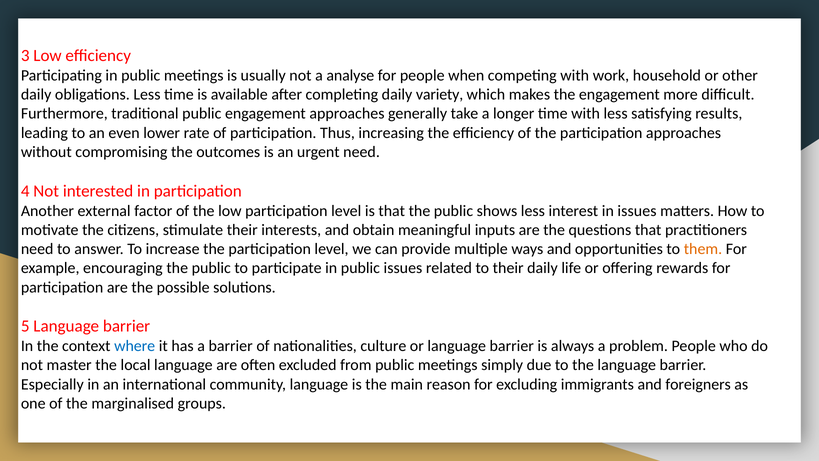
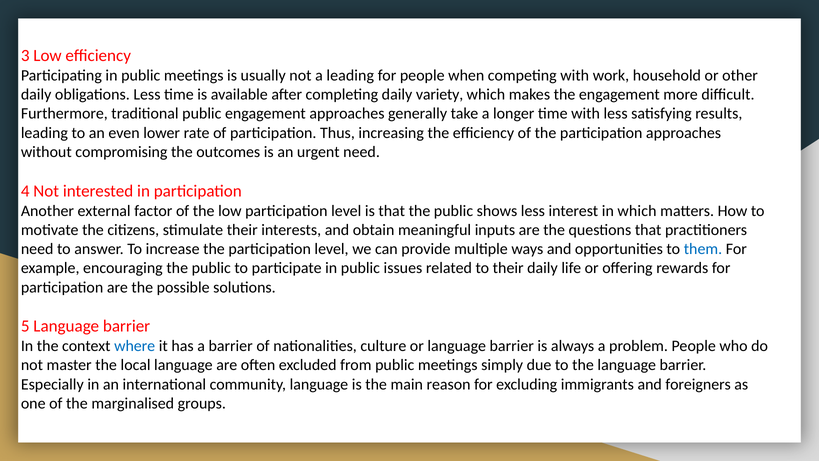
a analyse: analyse -> leading
in issues: issues -> which
them colour: orange -> blue
